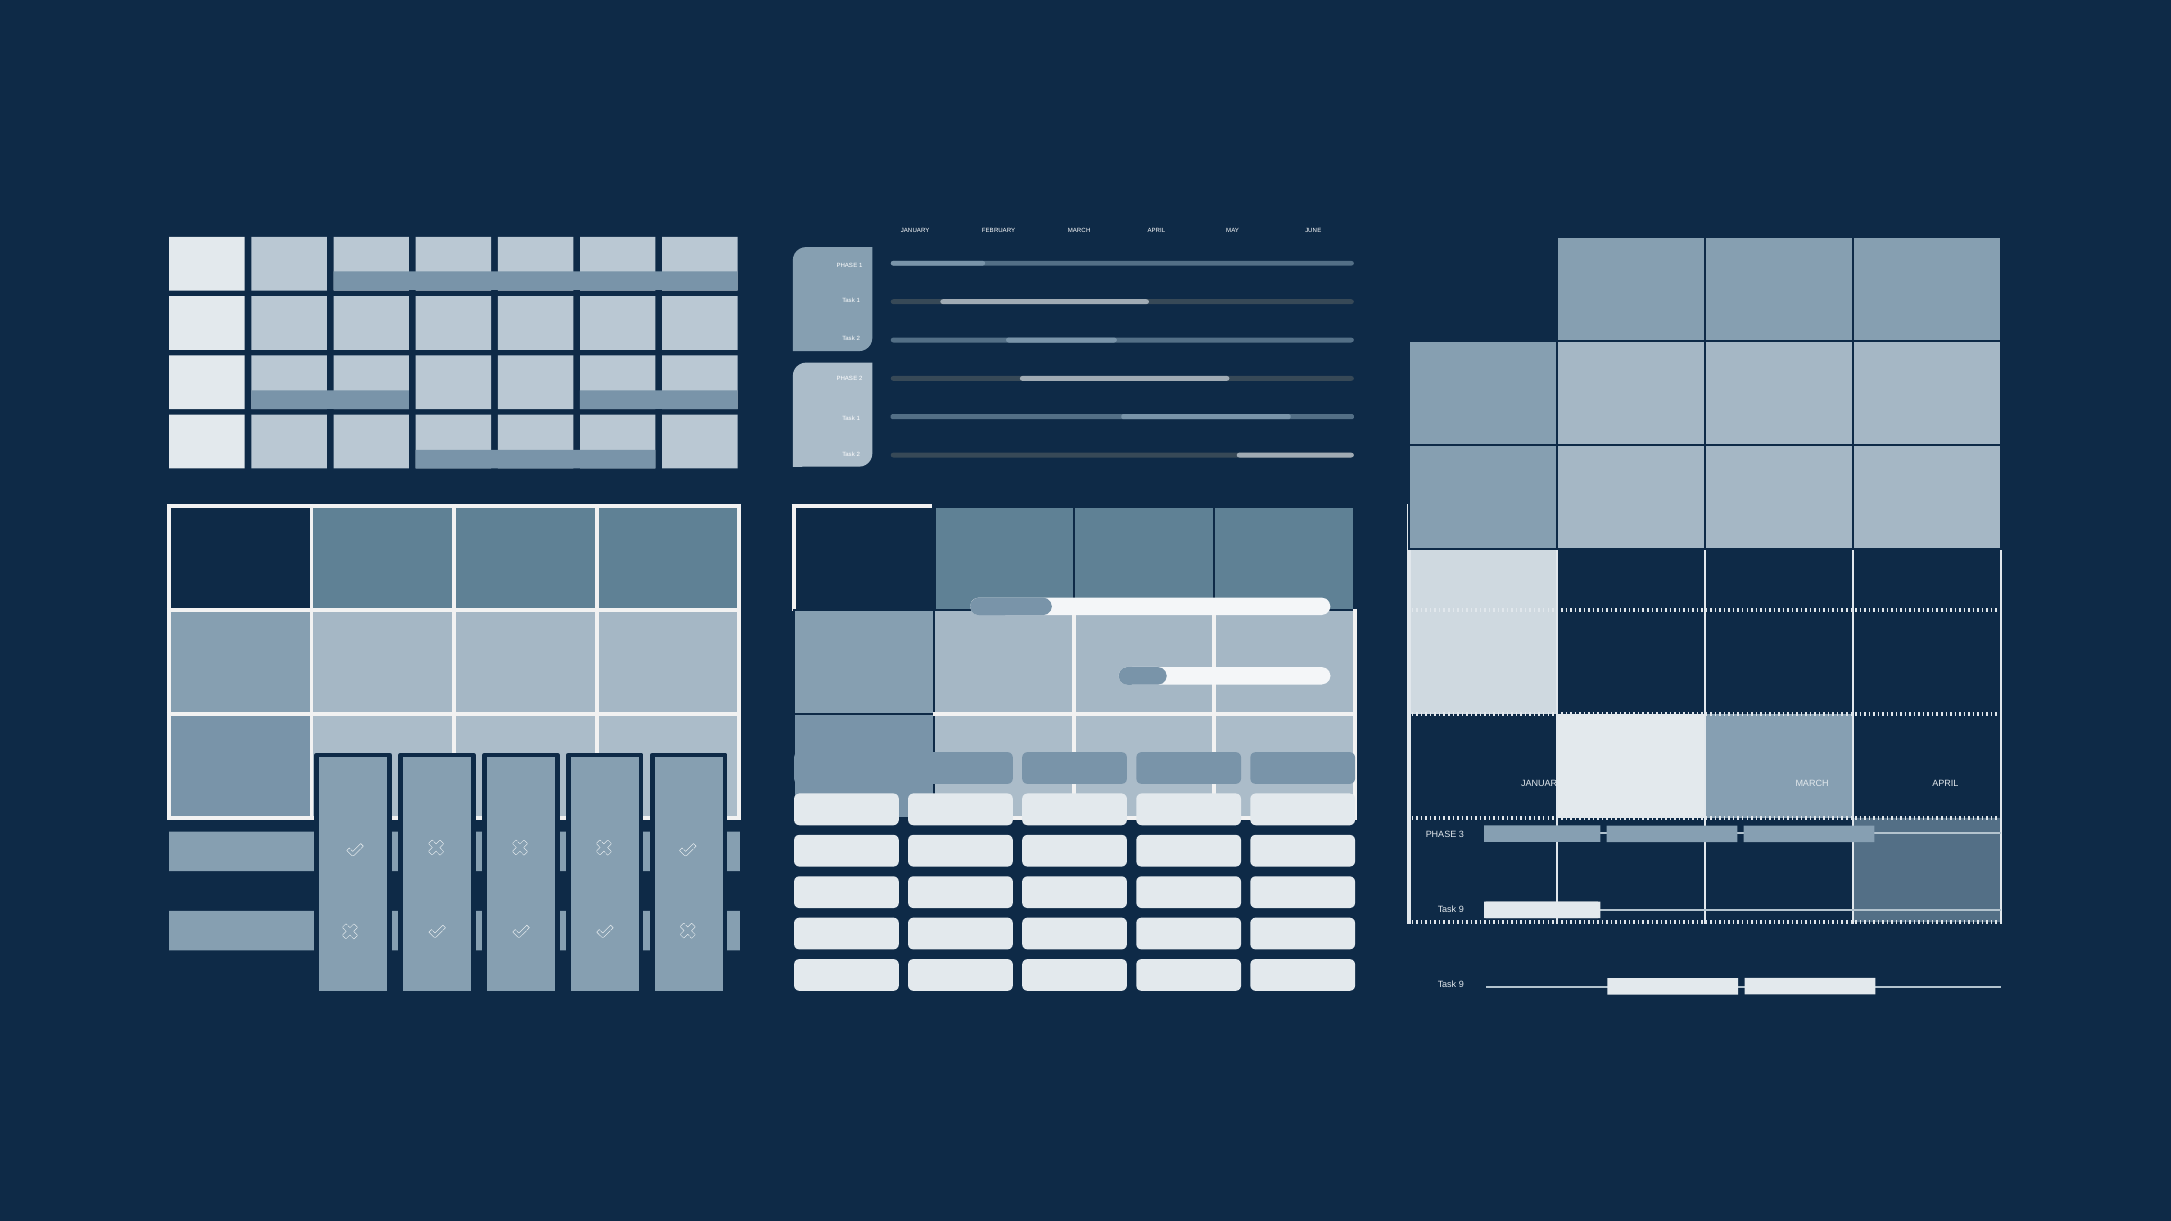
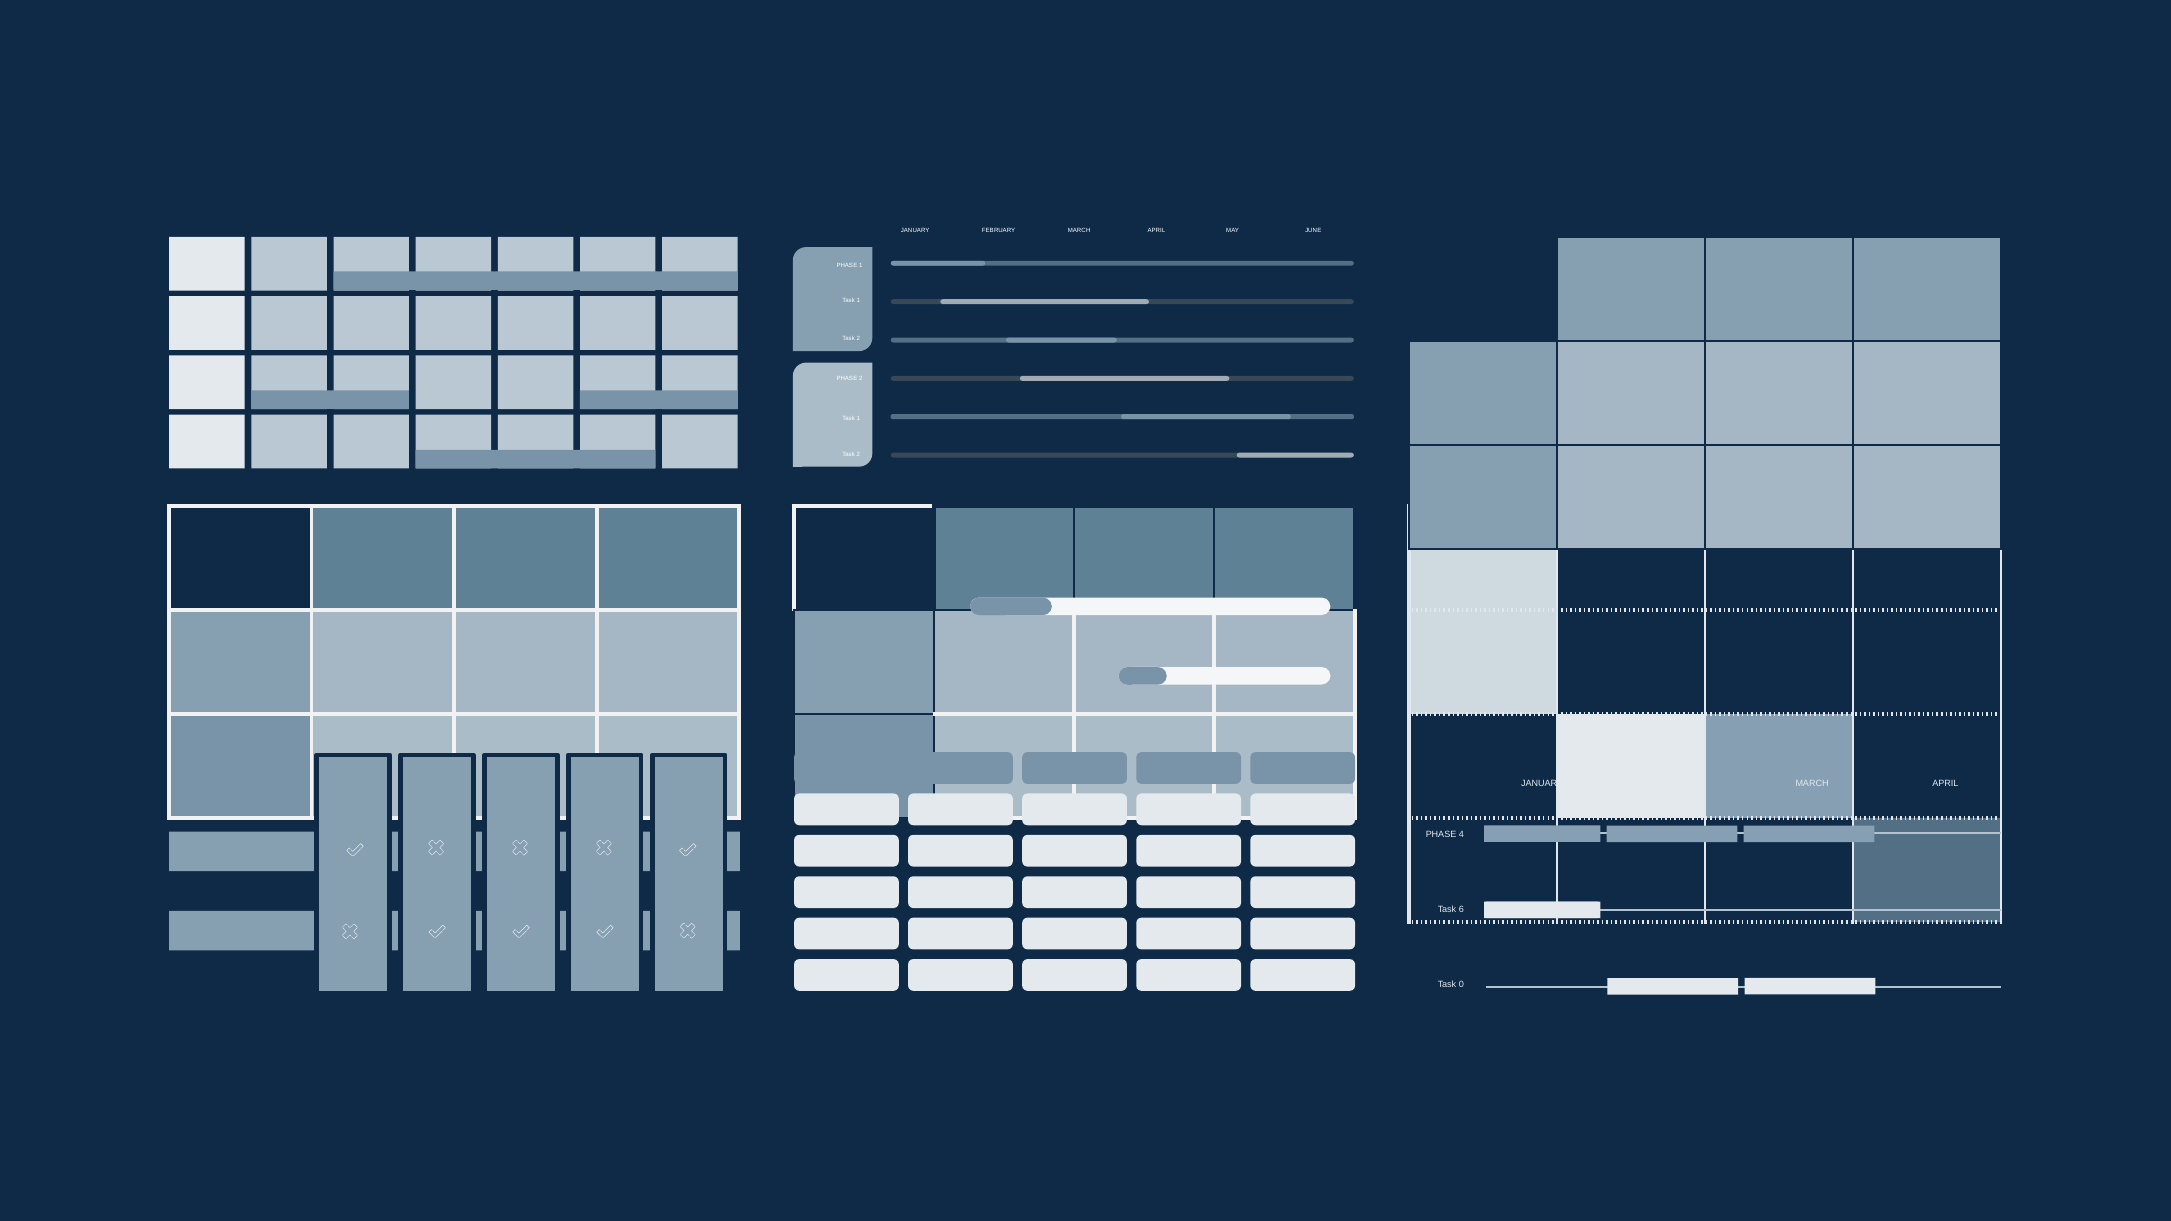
3: 3 -> 4
9 at (1461, 909): 9 -> 6
9 at (1461, 984): 9 -> 0
